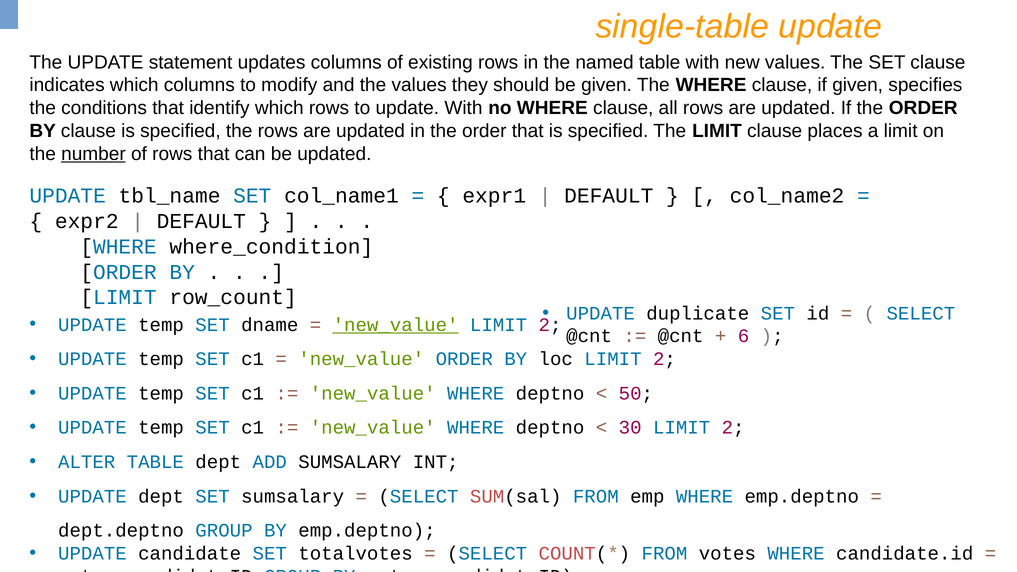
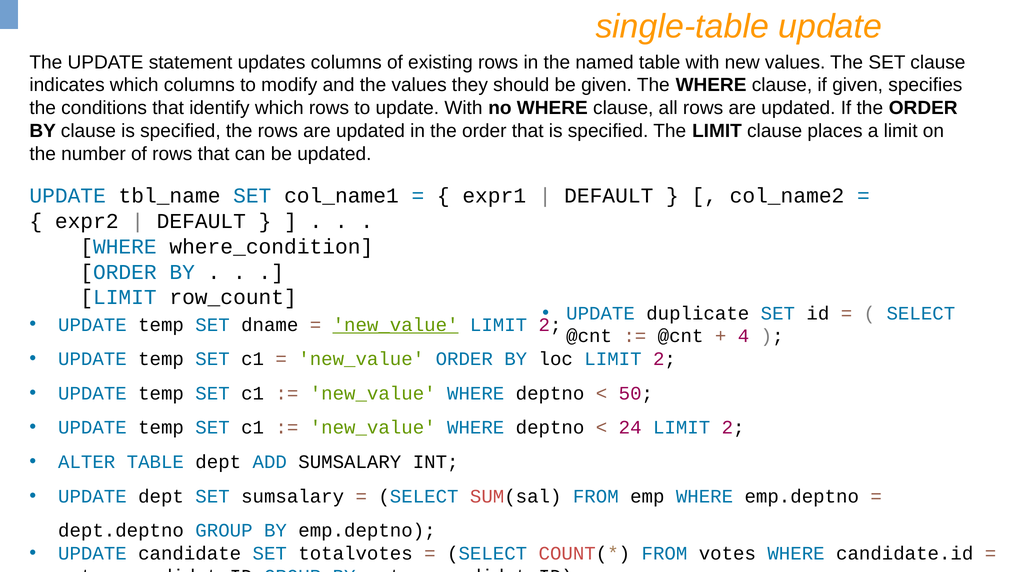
number underline: present -> none
6: 6 -> 4
30: 30 -> 24
